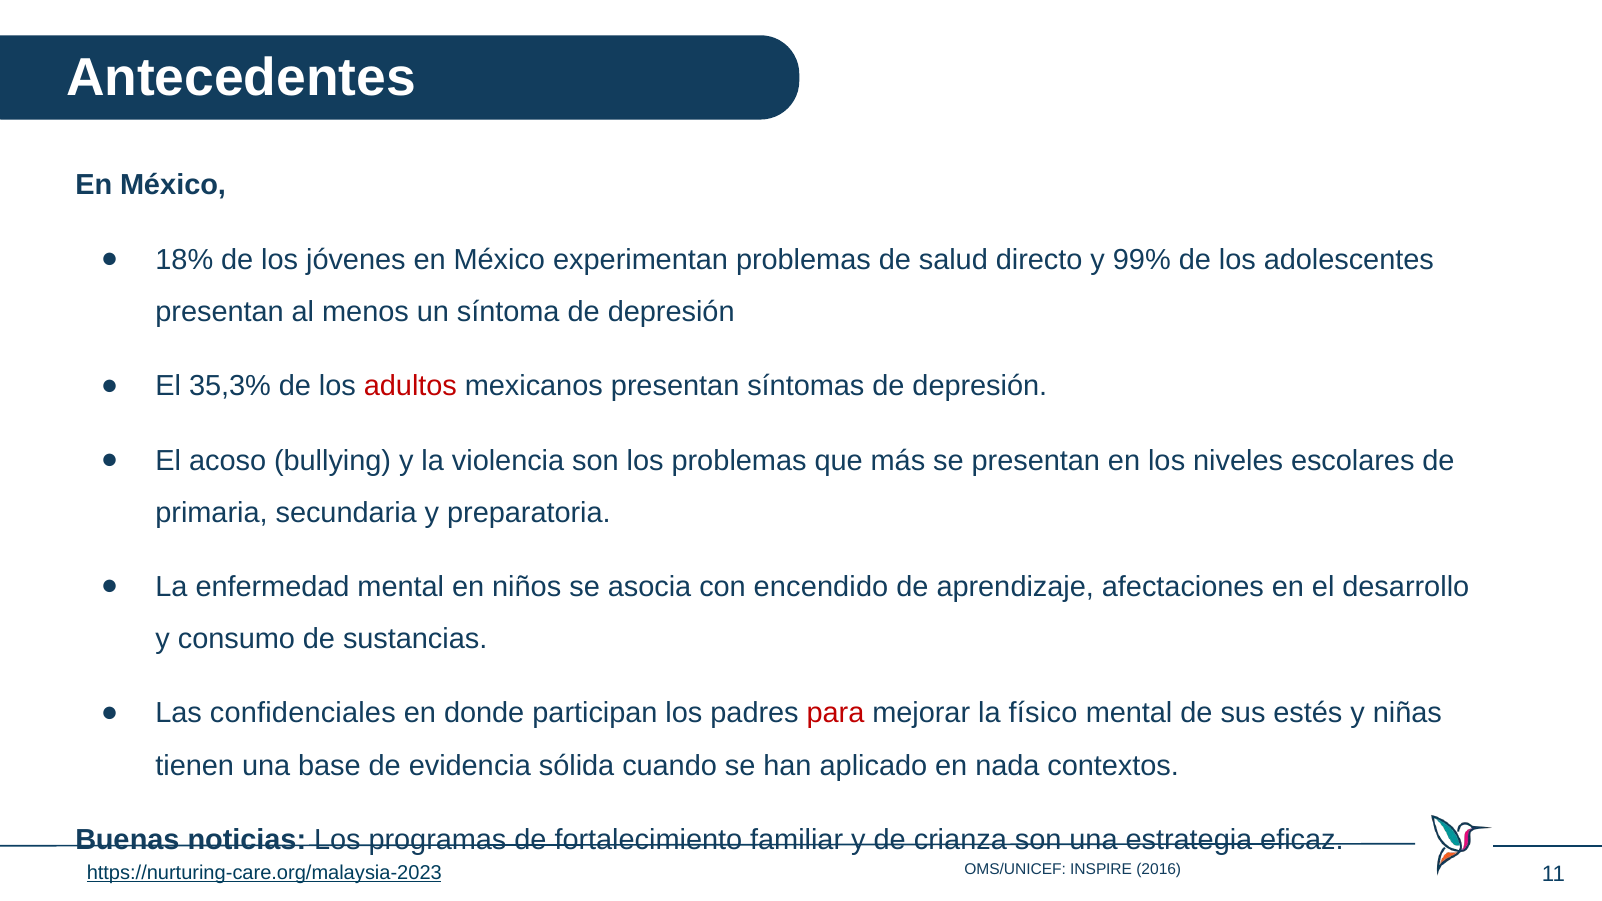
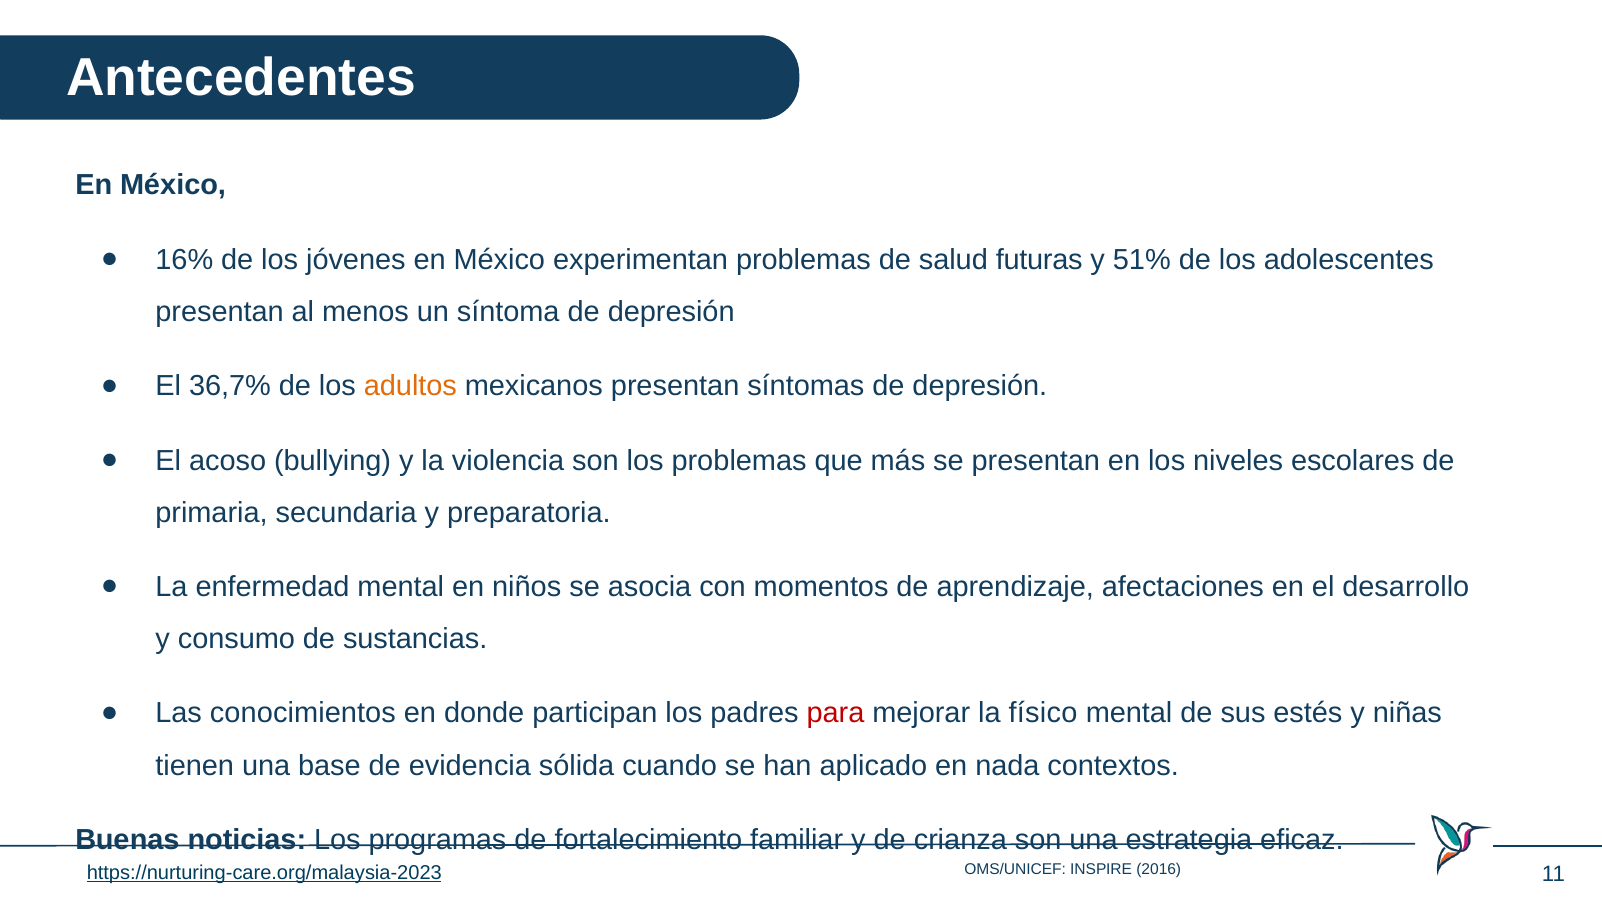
18%: 18% -> 16%
directo: directo -> futuras
99%: 99% -> 51%
35,3%: 35,3% -> 36,7%
adultos colour: red -> orange
encendido: encendido -> momentos
confidenciales: confidenciales -> conocimientos
